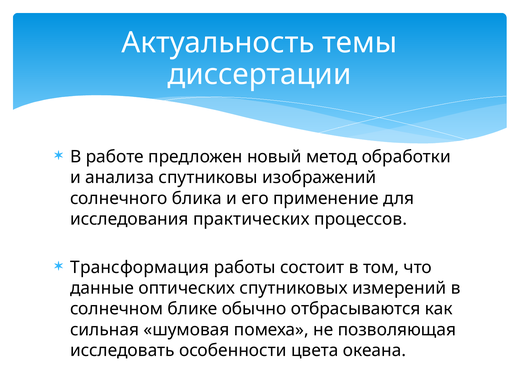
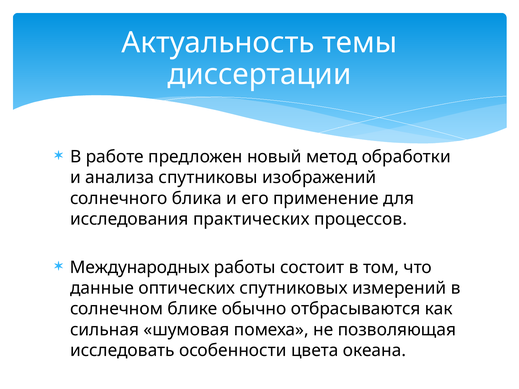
Трансформация: Трансформация -> Международных
